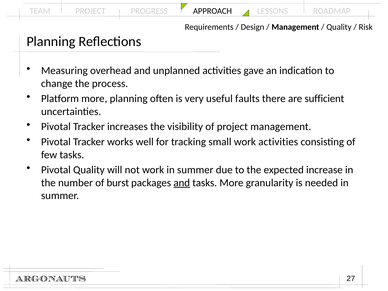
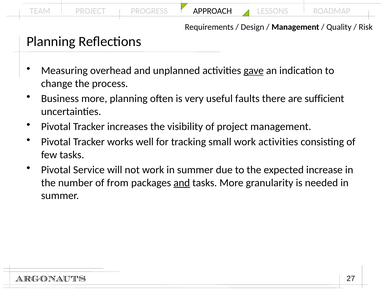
gave underline: none -> present
Platform: Platform -> Business
Pivotal Quality: Quality -> Service
burst: burst -> from
